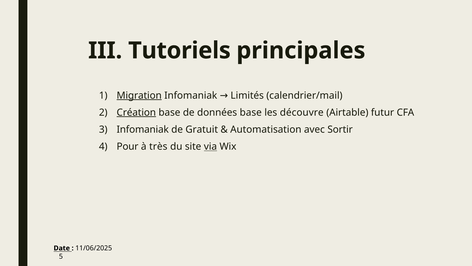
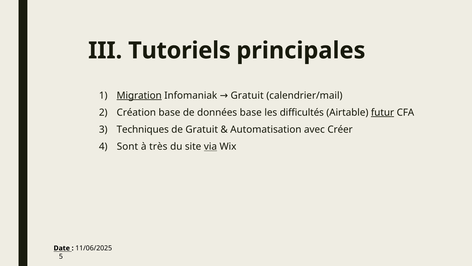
Infomaniak Limités: Limités -> Gratuit
Création underline: present -> none
découvre: découvre -> difficultés
futur underline: none -> present
Infomaniak at (143, 129): Infomaniak -> Techniques
Sortir: Sortir -> Créer
Pour: Pour -> Sont
